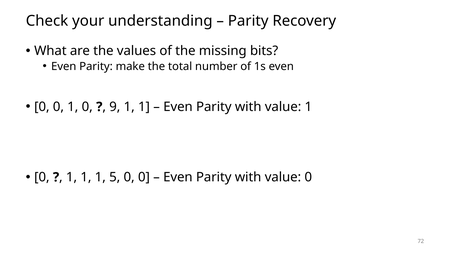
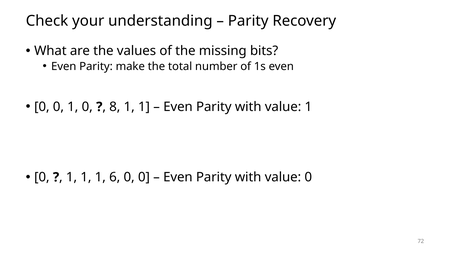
9: 9 -> 8
5: 5 -> 6
